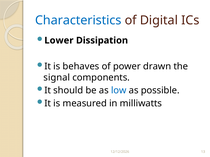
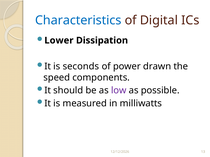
behaves: behaves -> seconds
signal: signal -> speed
low colour: blue -> purple
